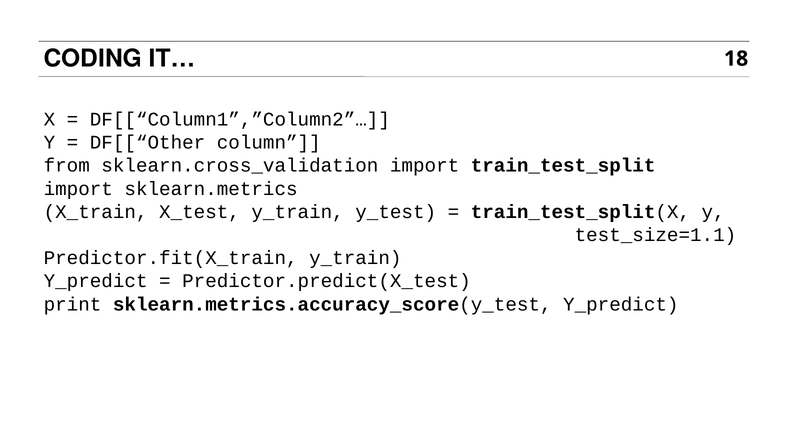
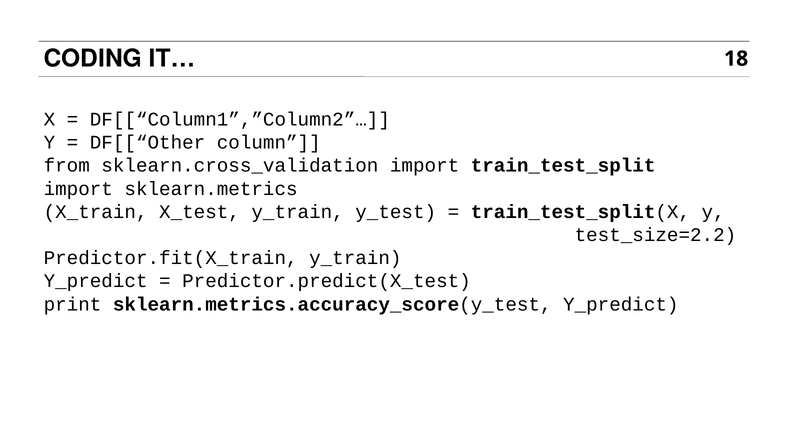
test_size=1.1: test_size=1.1 -> test_size=2.2
